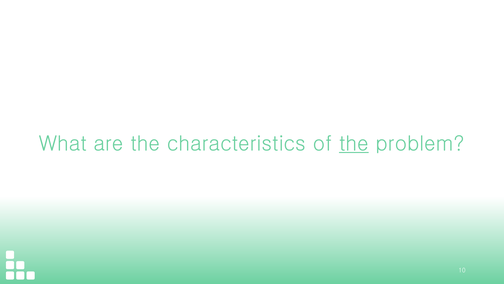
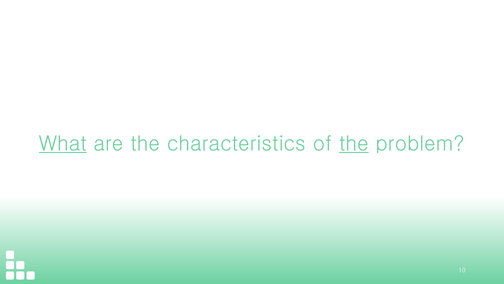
What underline: none -> present
